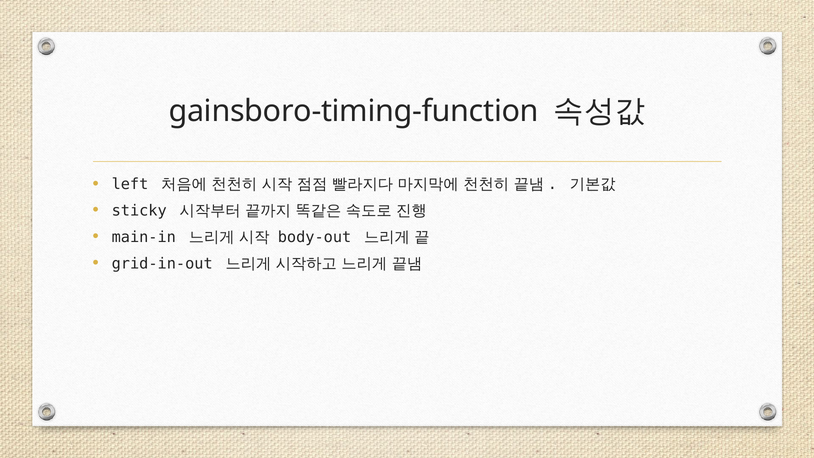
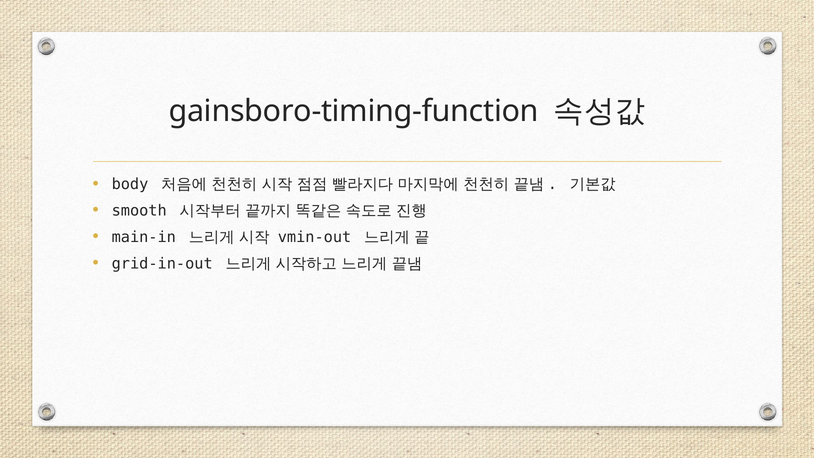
left: left -> body
sticky: sticky -> smooth
body-out: body-out -> vmin-out
